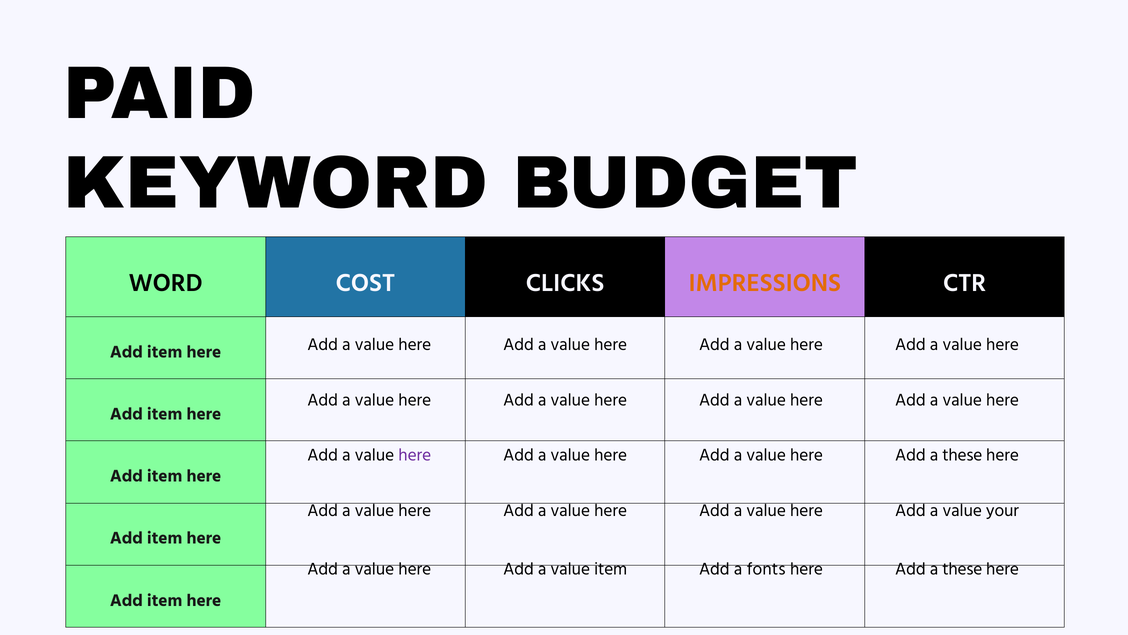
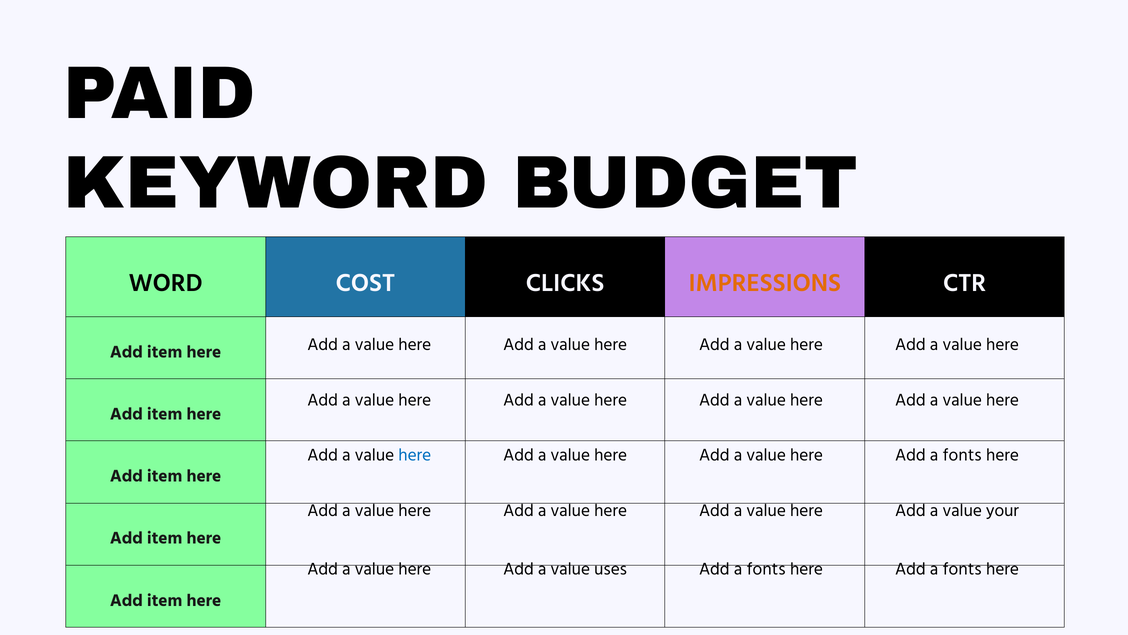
here at (415, 455) colour: purple -> blue
these at (962, 455): these -> fonts
value item: item -> uses
these at (962, 568): these -> fonts
